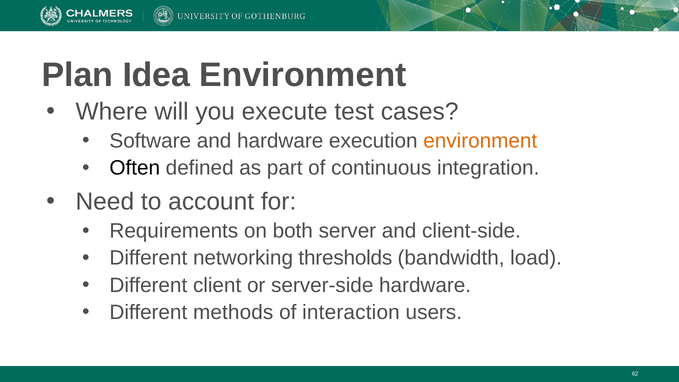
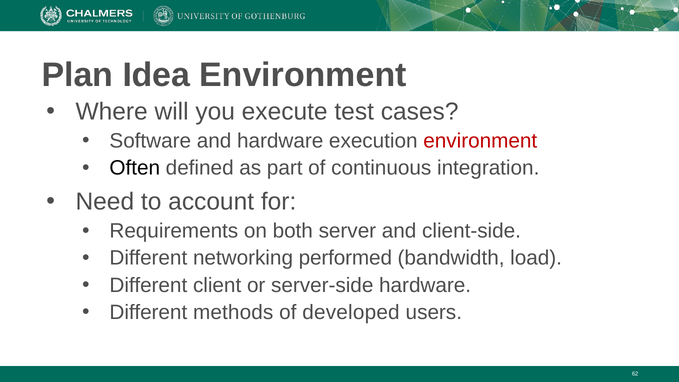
environment at (480, 141) colour: orange -> red
thresholds: thresholds -> performed
interaction: interaction -> developed
